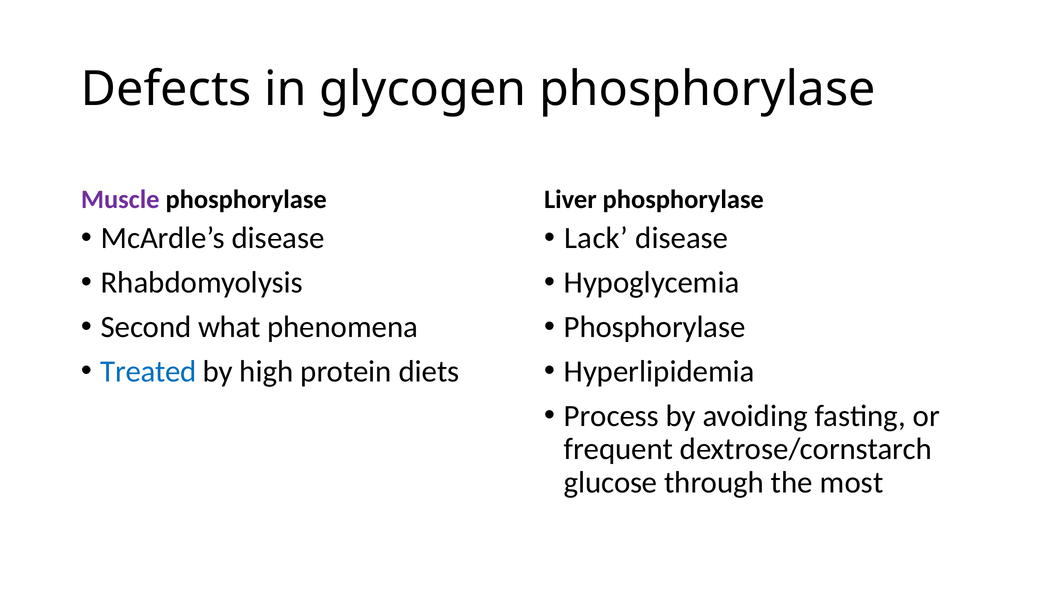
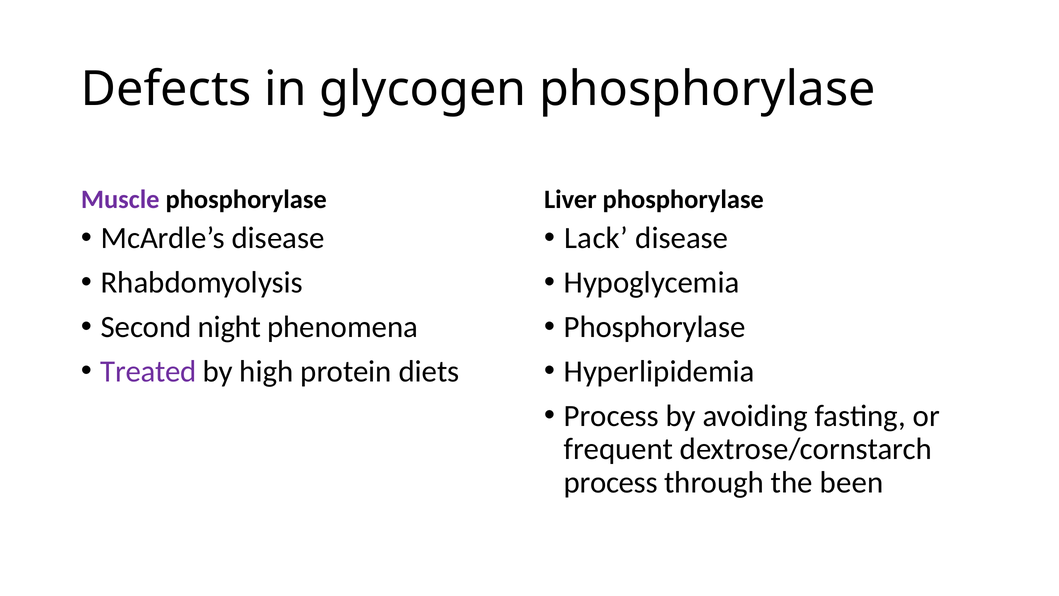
what: what -> night
Treated colour: blue -> purple
glucose at (611, 482): glucose -> process
most: most -> been
